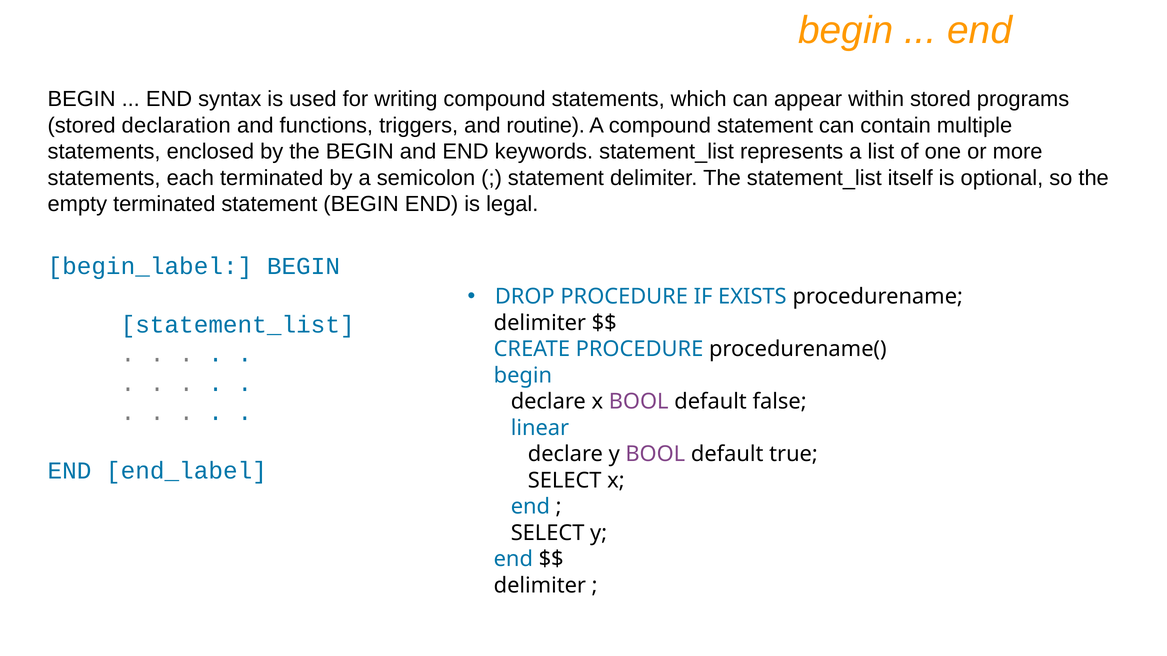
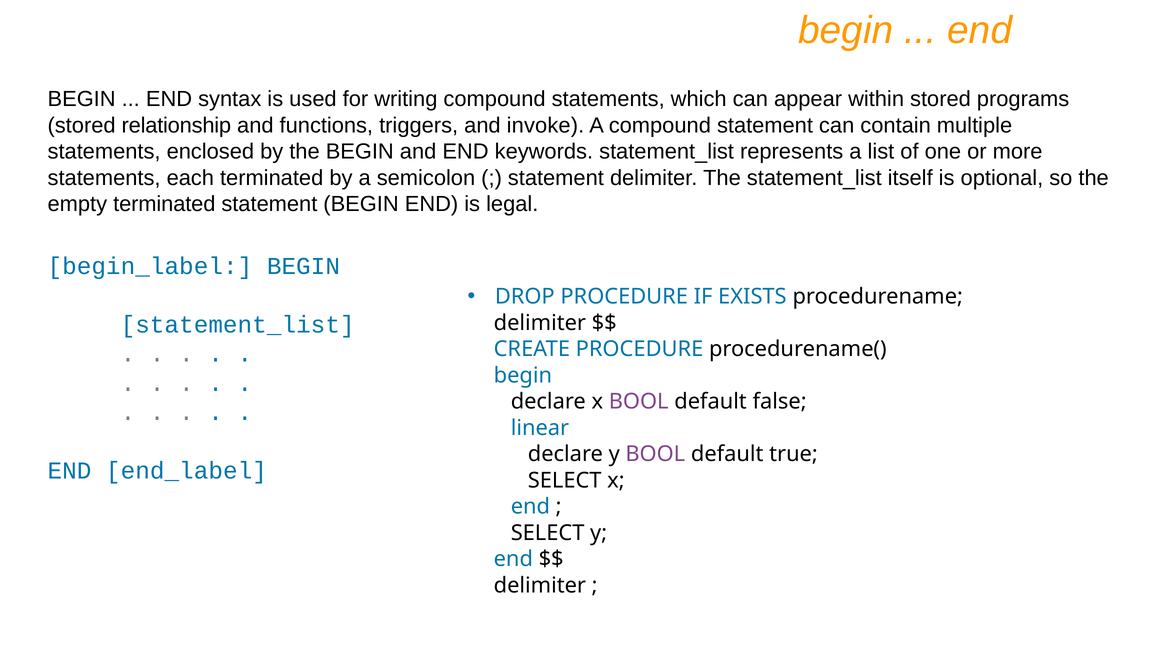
declaration: declaration -> relationship
routine: routine -> invoke
